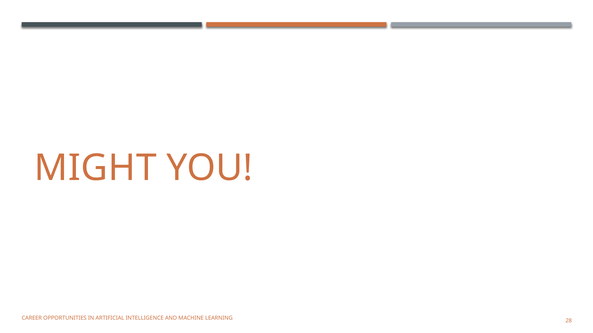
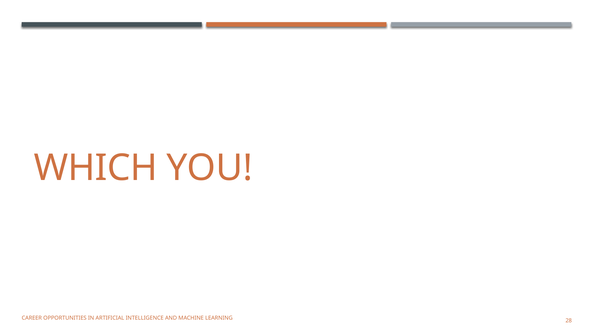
MIGHT: MIGHT -> WHICH
